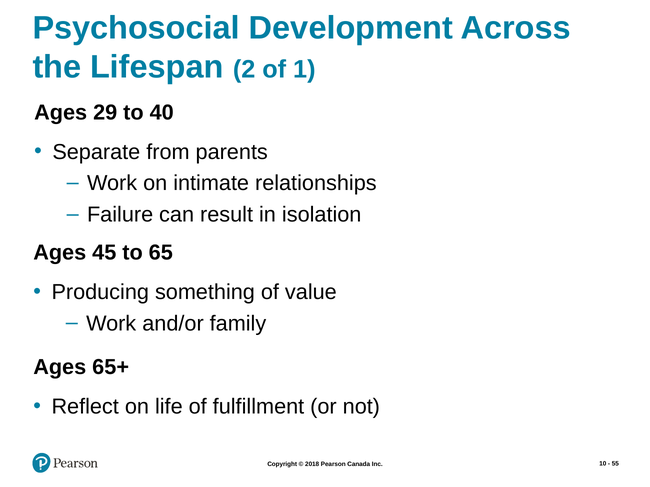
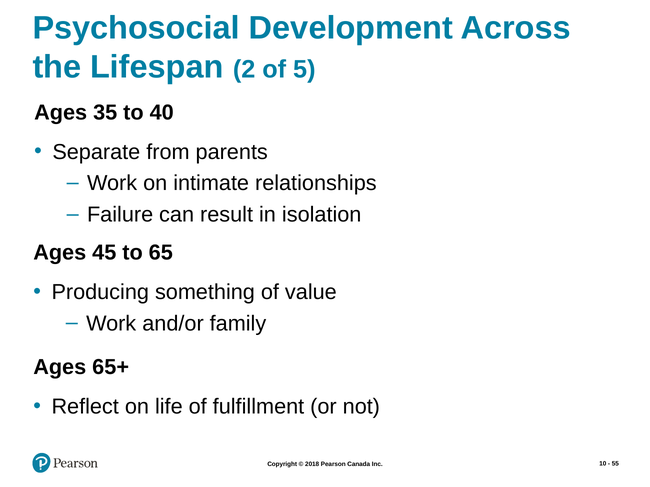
1: 1 -> 5
29: 29 -> 35
